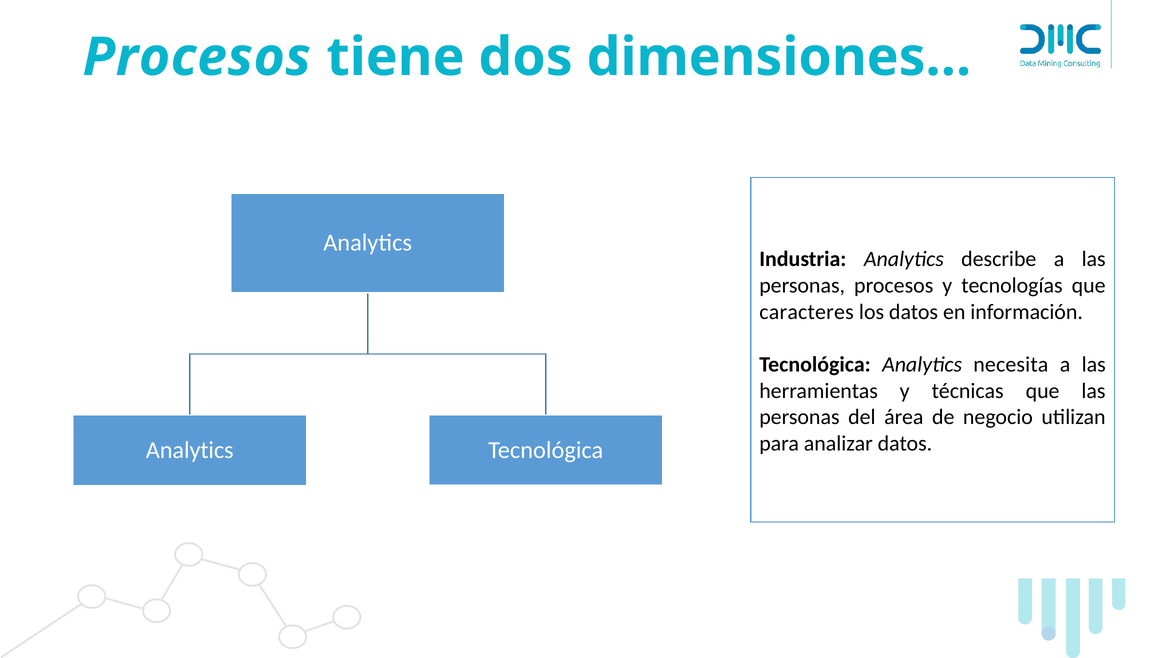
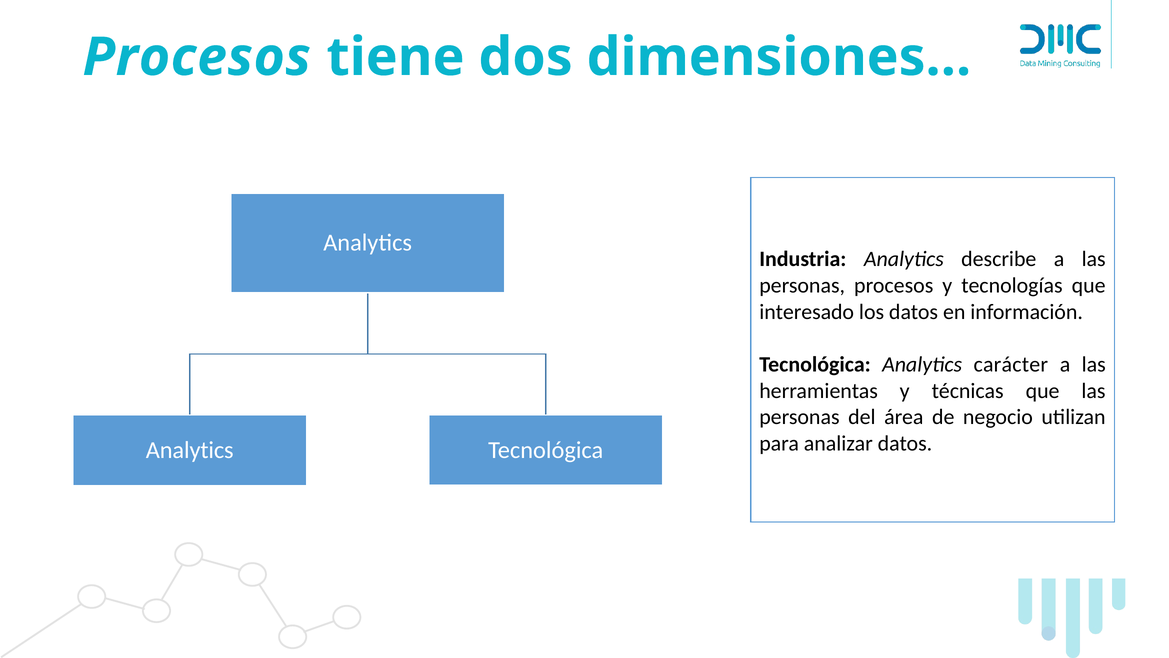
caracteres: caracteres -> interesado
necesita: necesita -> carácter
